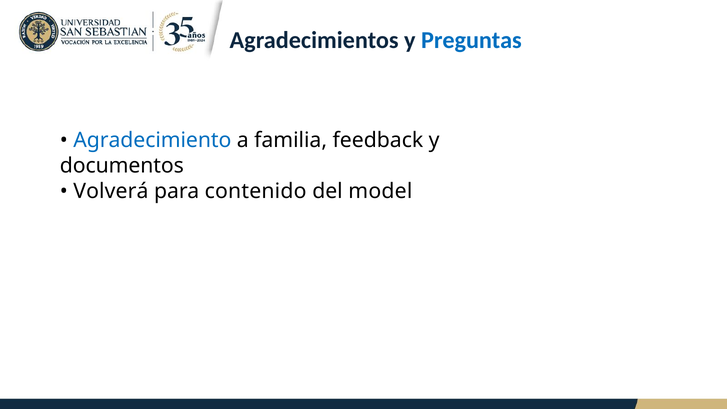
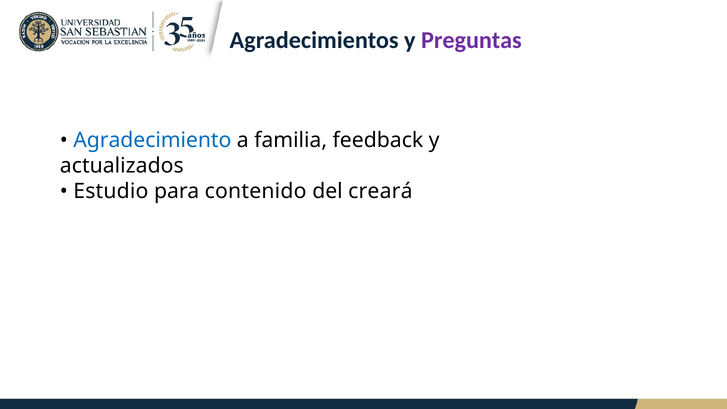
Preguntas colour: blue -> purple
documentos: documentos -> actualizados
Volverá: Volverá -> Estudio
model: model -> creará
